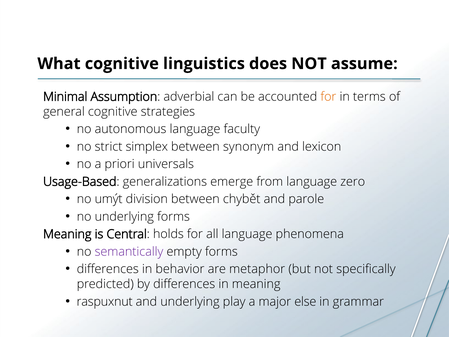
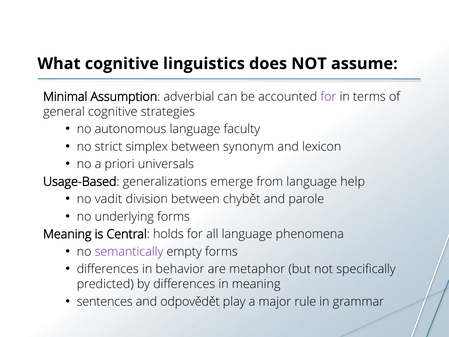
for at (328, 97) colour: orange -> purple
zero: zero -> help
umýt: umýt -> vadit
raspuxnut: raspuxnut -> sentences
and underlying: underlying -> odpovědět
else: else -> rule
